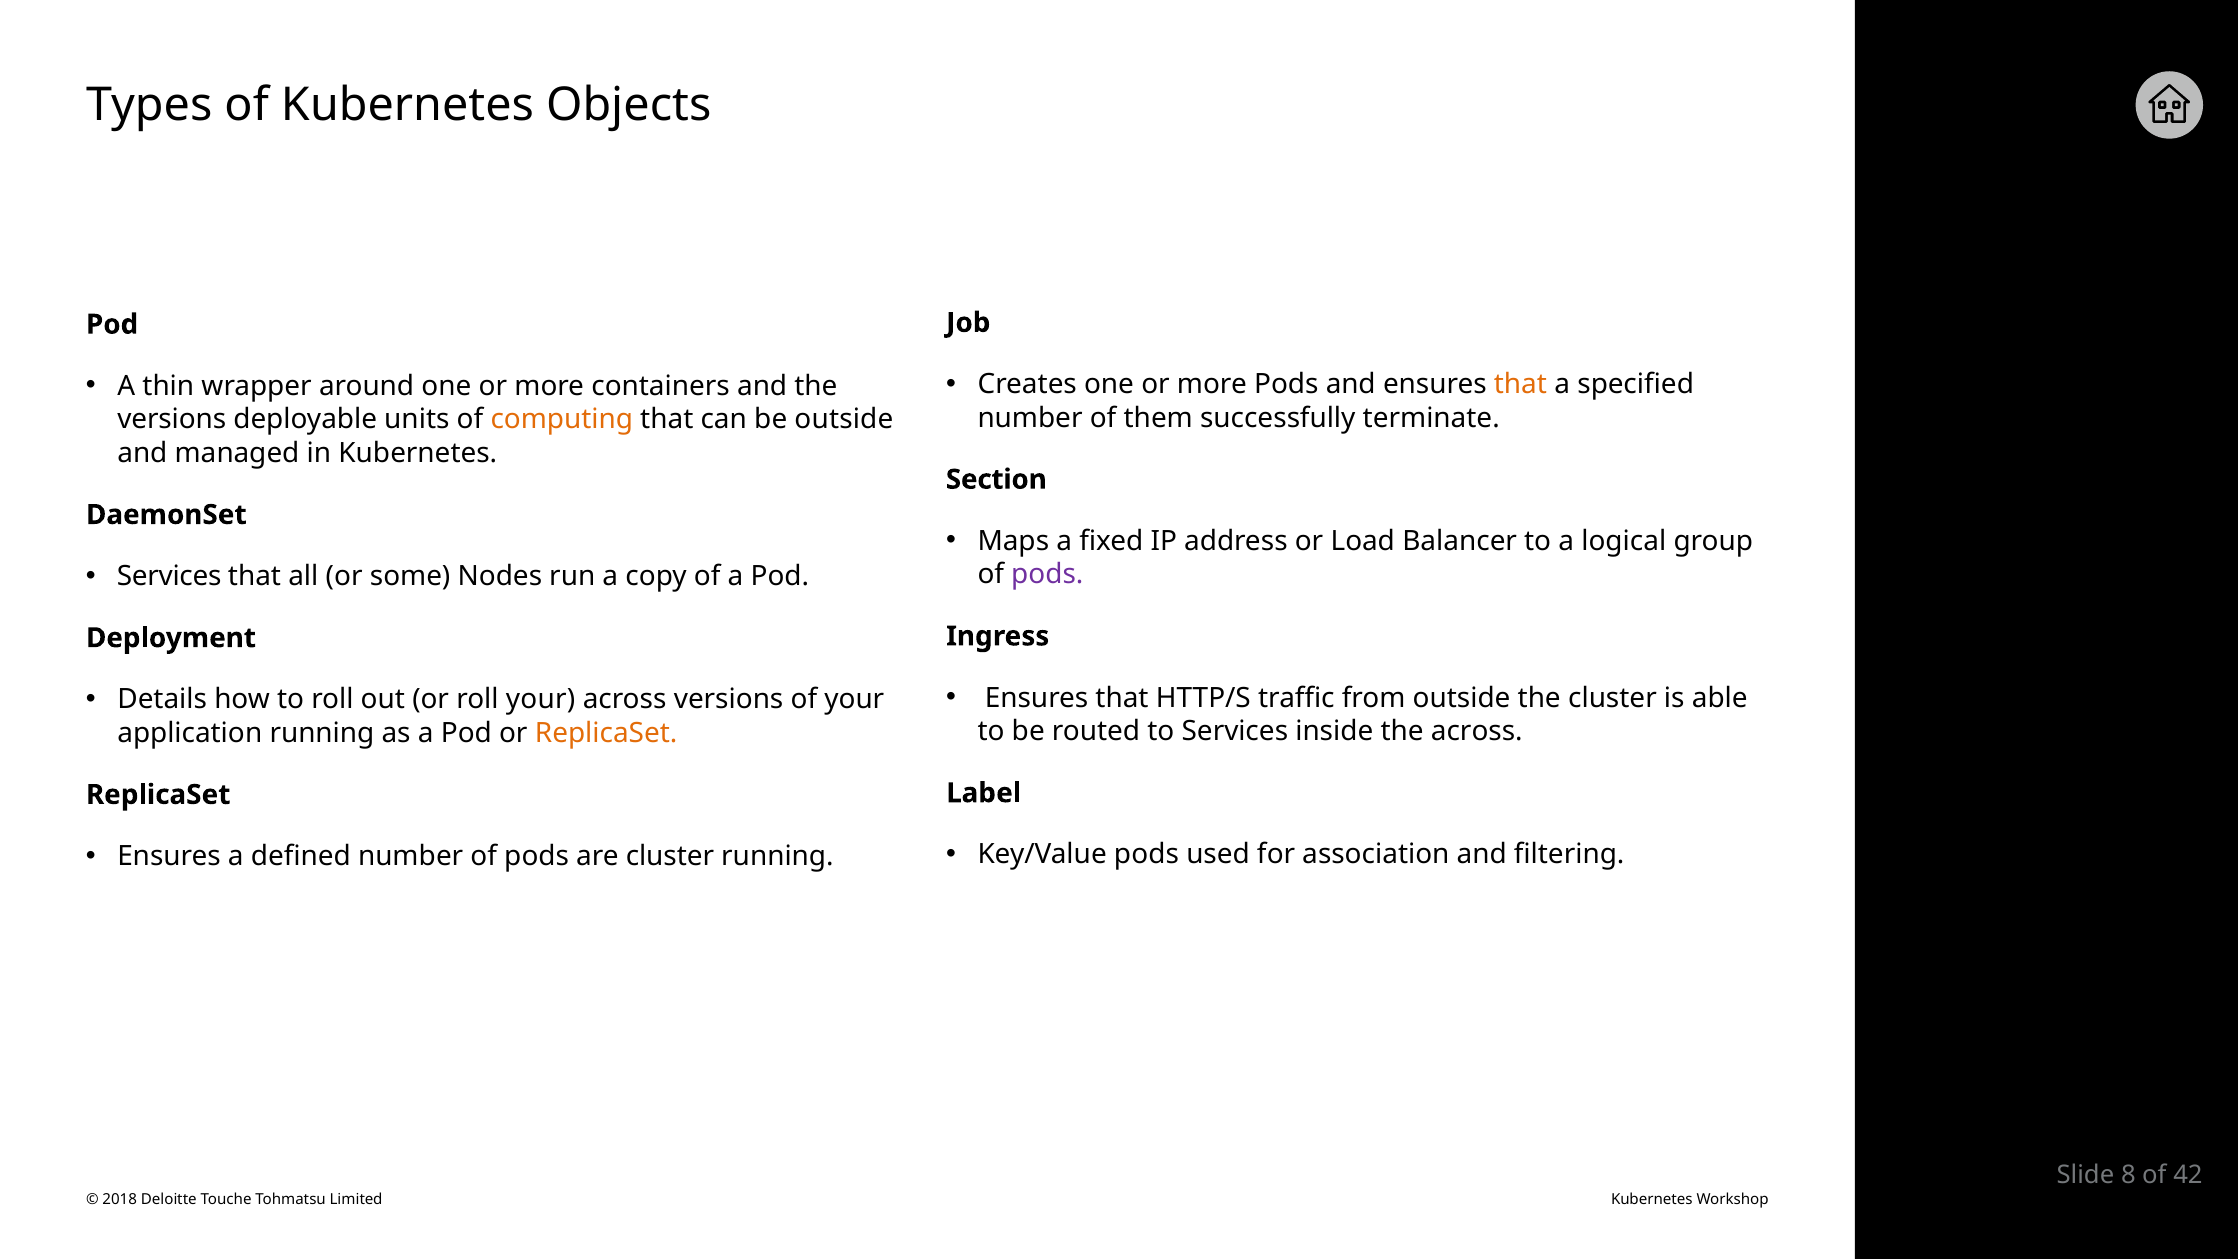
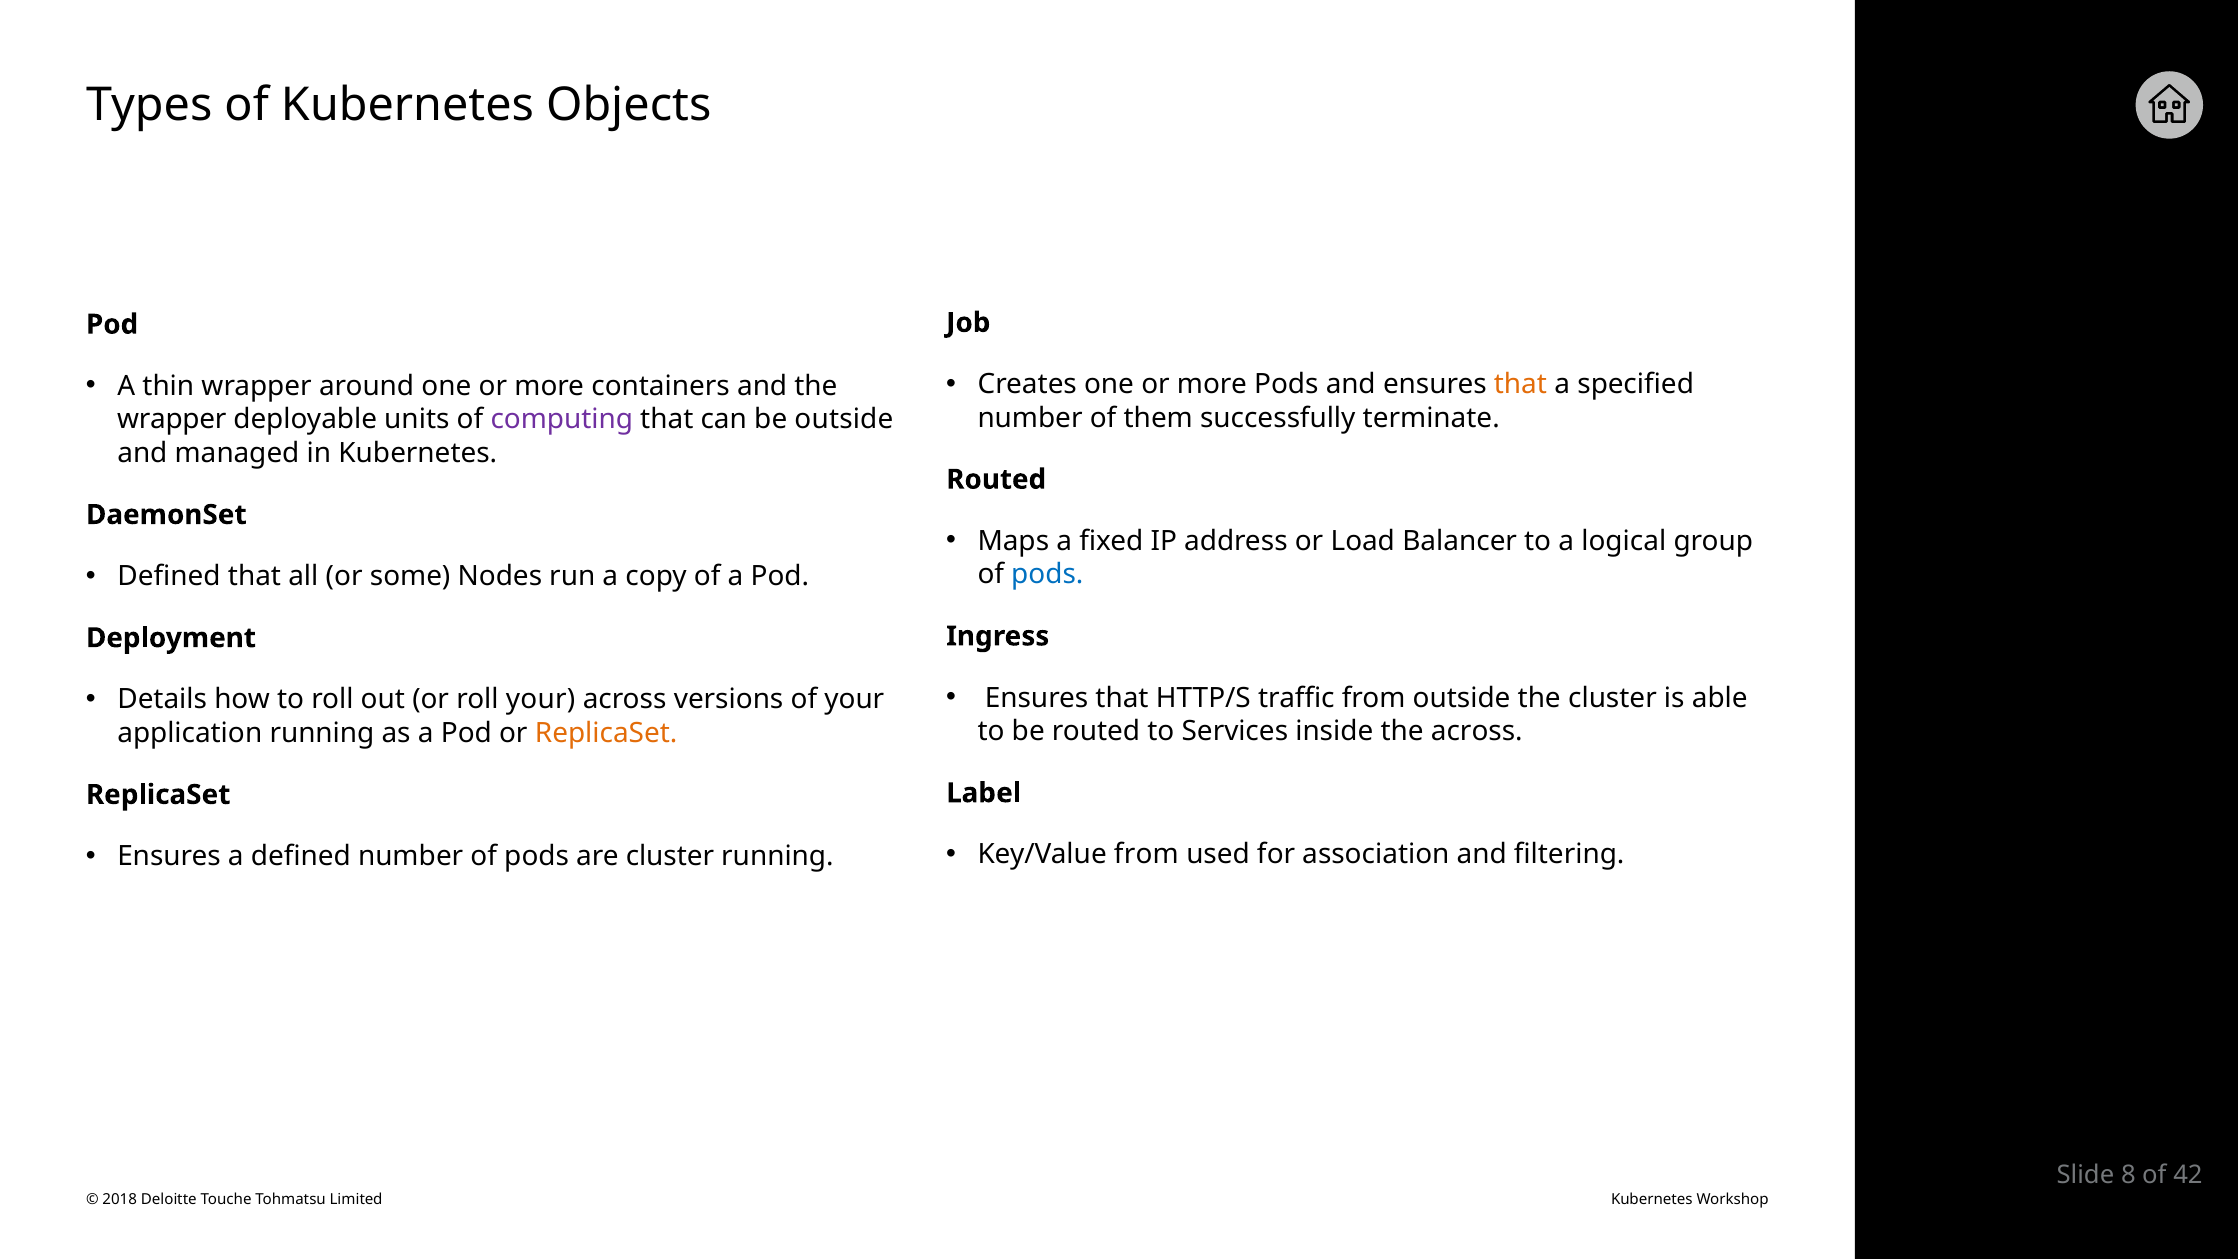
versions at (172, 420): versions -> wrapper
computing colour: orange -> purple
Section at (996, 479): Section -> Routed
Services at (169, 576): Services -> Defined
pods at (1047, 575) colour: purple -> blue
Key/Value pods: pods -> from
